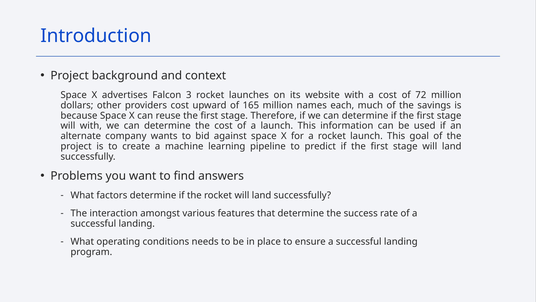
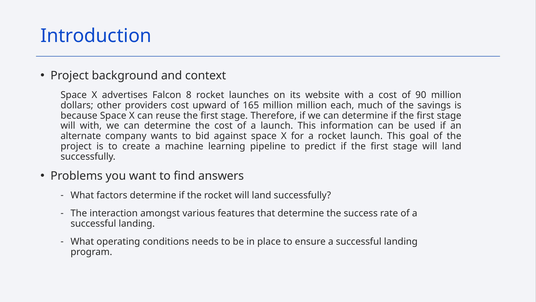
3: 3 -> 8
72: 72 -> 90
million names: names -> million
